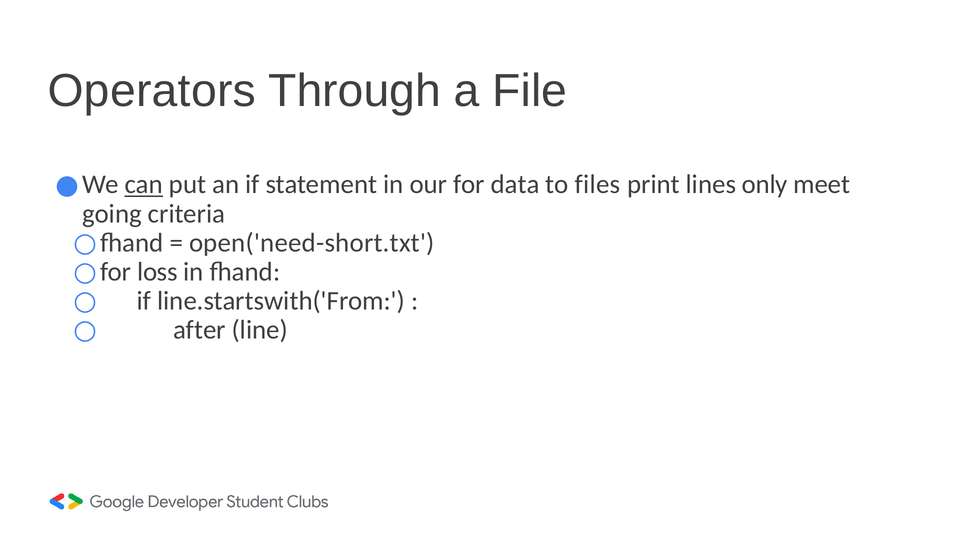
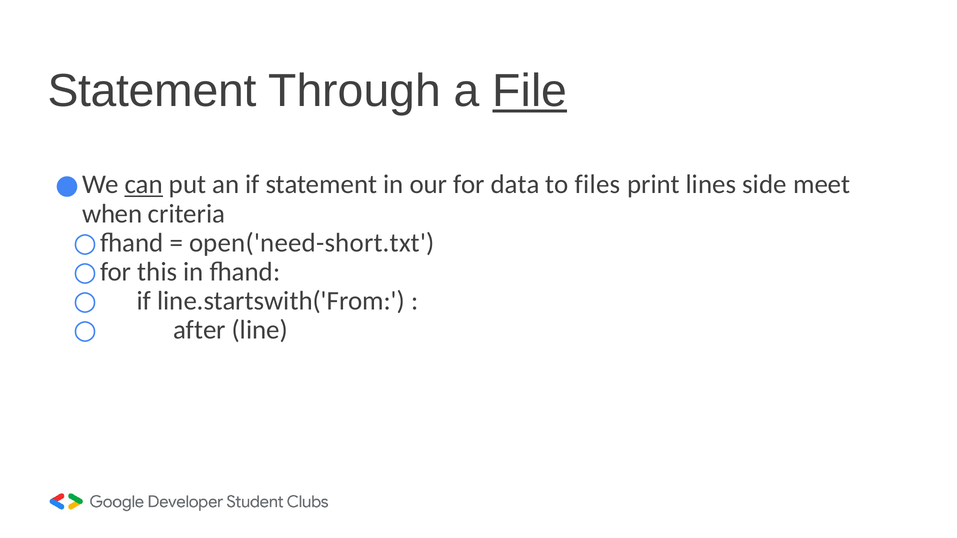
Operators at (152, 91): Operators -> Statement
File underline: none -> present
only: only -> side
going: going -> when
loss: loss -> this
